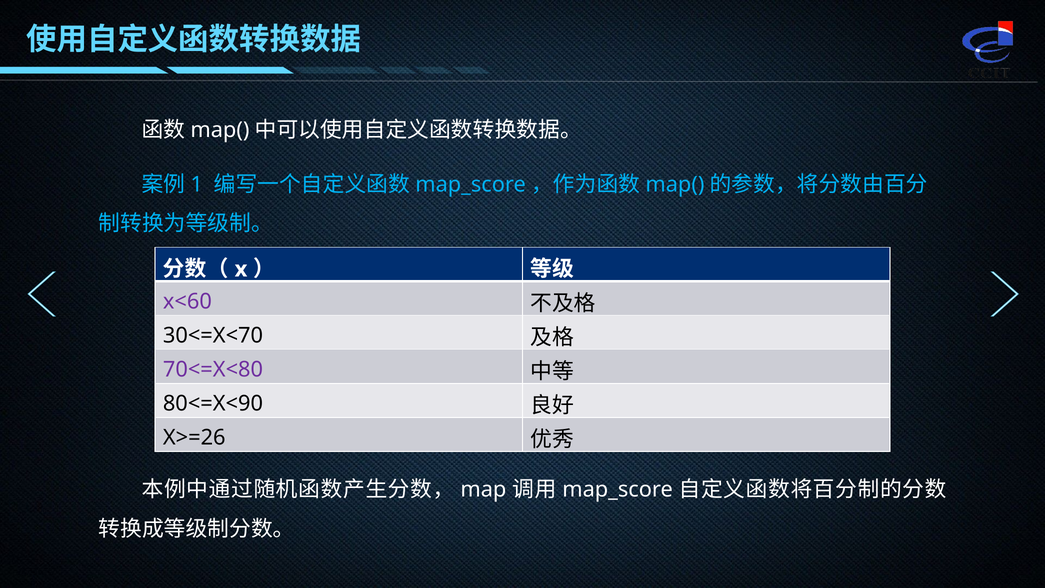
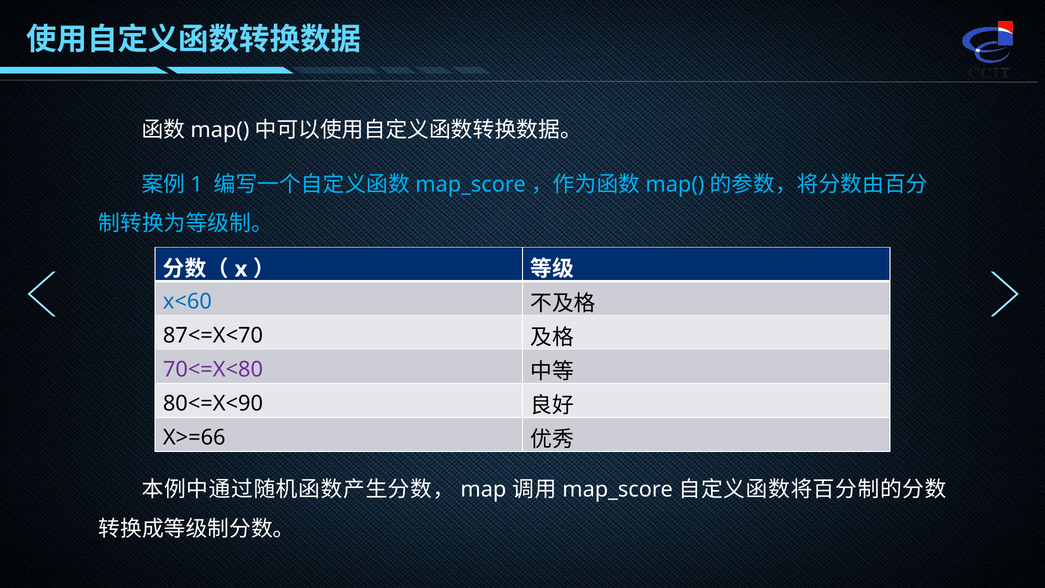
x<60 colour: purple -> blue
30<=X<70: 30<=X<70 -> 87<=X<70
X>=26: X>=26 -> X>=66
